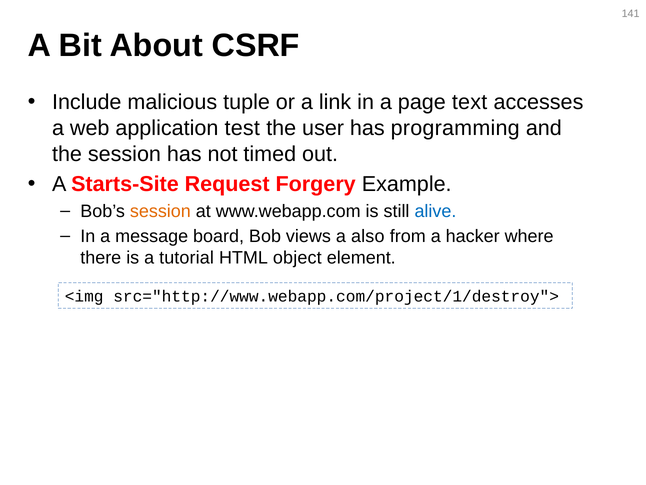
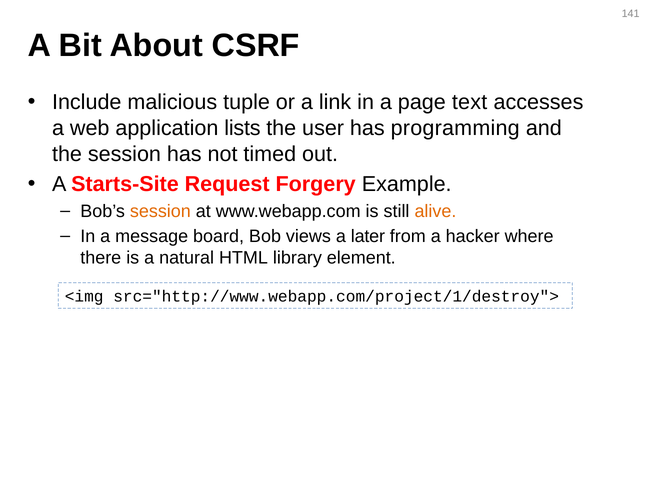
test: test -> lists
alive colour: blue -> orange
also: also -> later
tutorial: tutorial -> natural
object: object -> library
